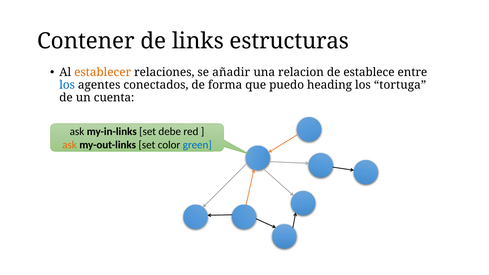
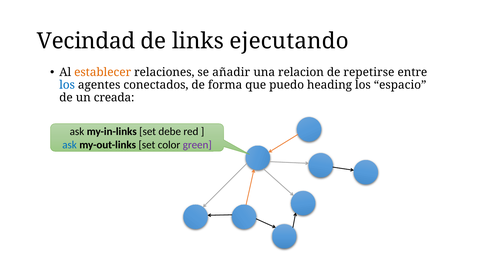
Contener: Contener -> Vecindad
estructuras: estructuras -> ejecutando
establece: establece -> repetirse
tortuga: tortuga -> espacio
cuenta: cuenta -> creada
ask at (70, 145) colour: orange -> blue
green colour: blue -> purple
